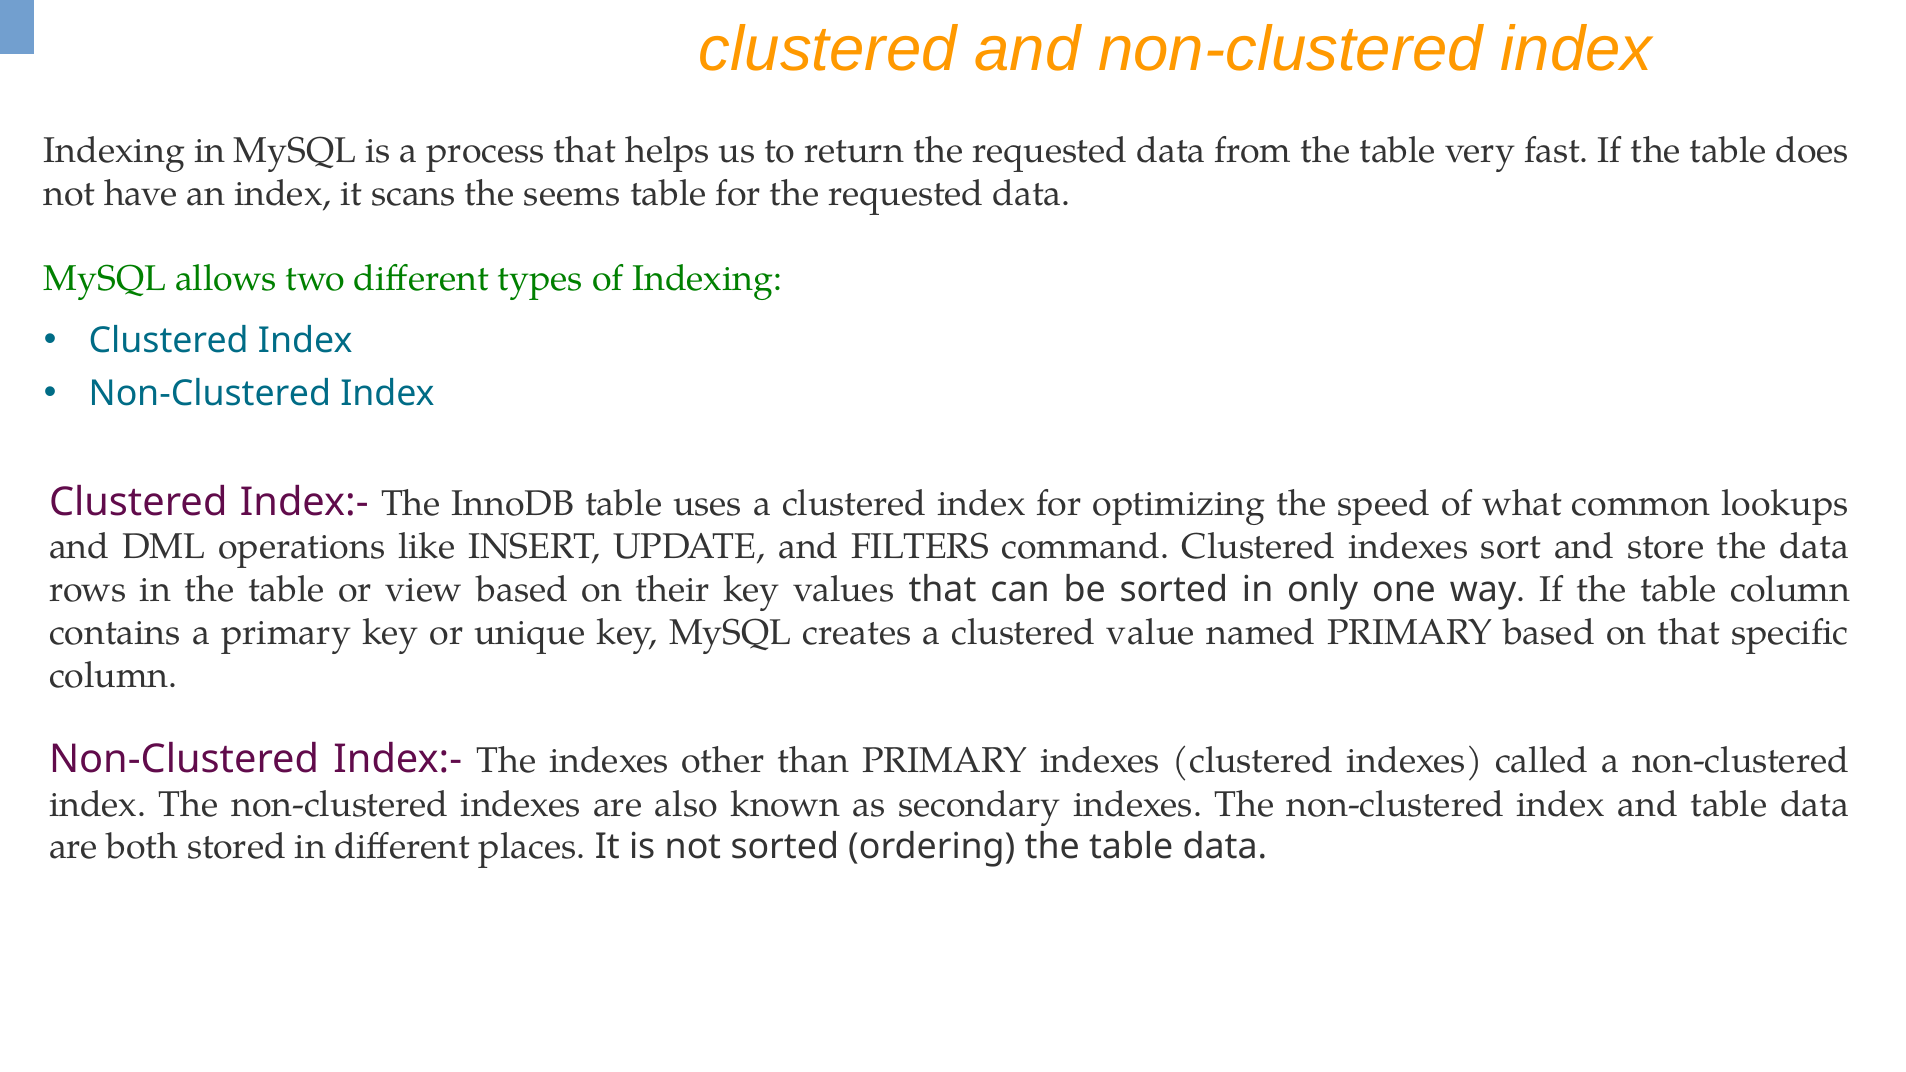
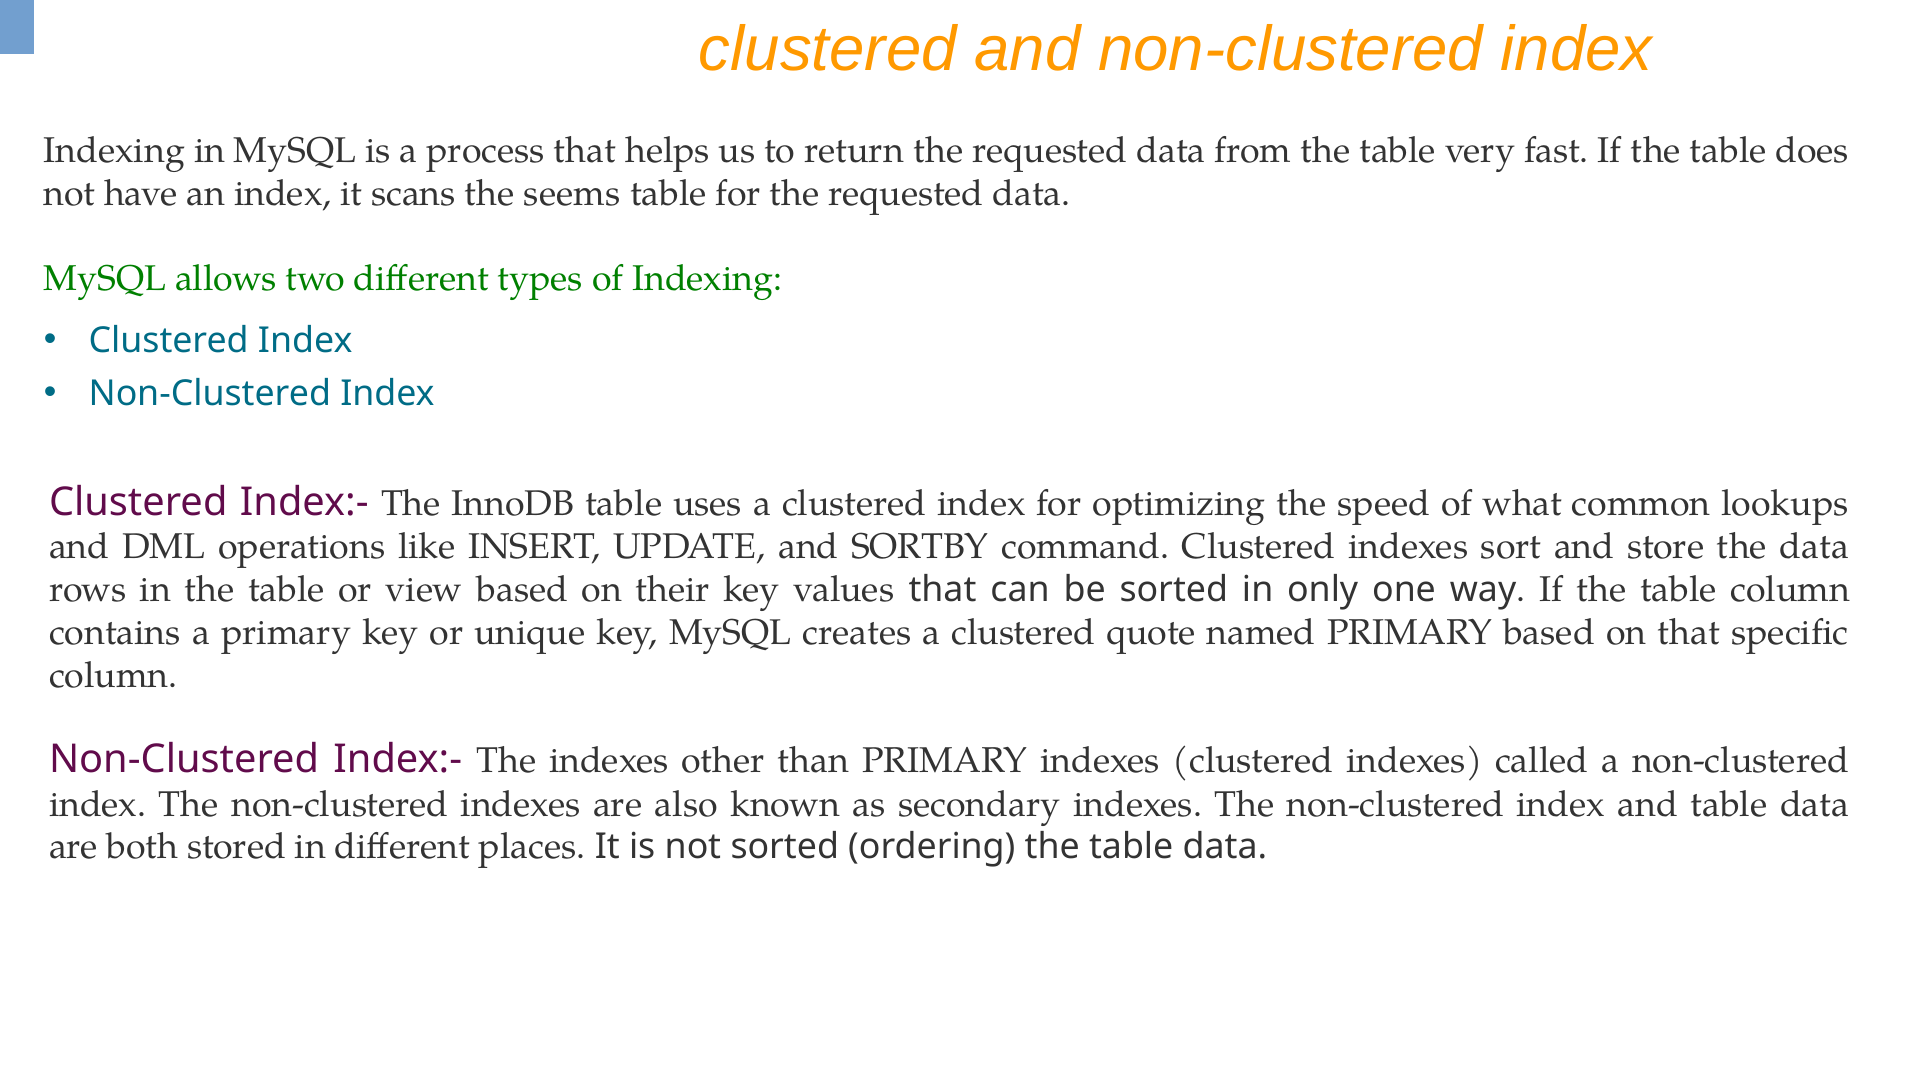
FILTERS: FILTERS -> SORTBY
value: value -> quote
